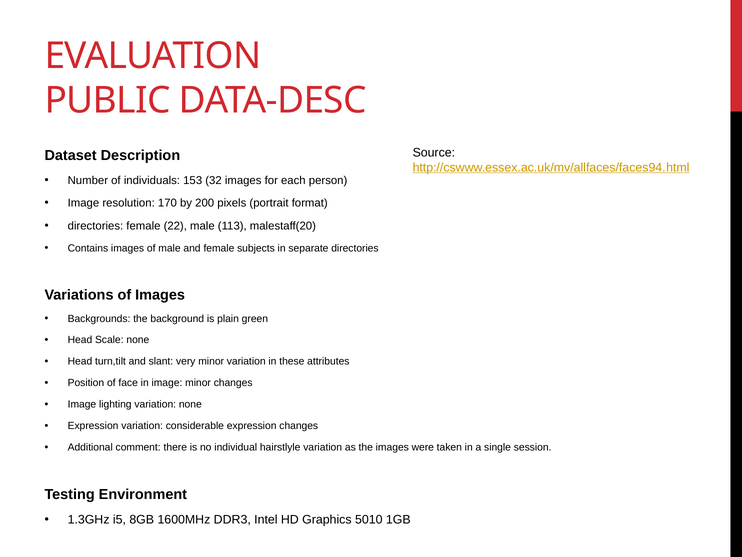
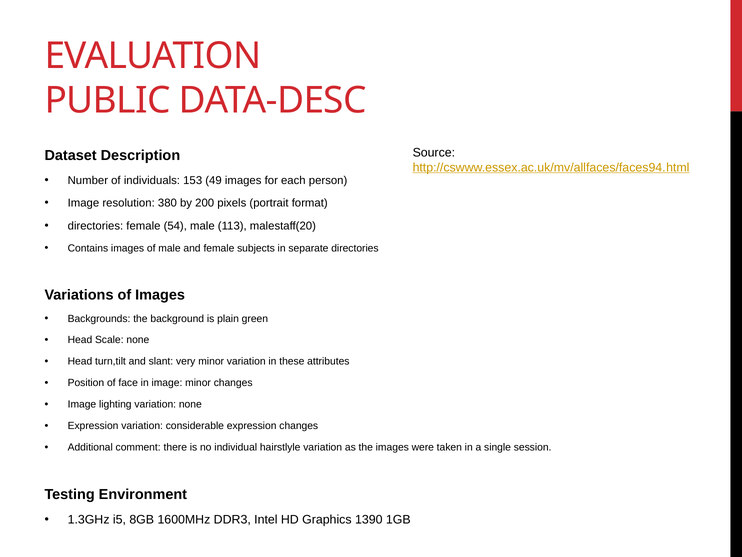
32: 32 -> 49
170: 170 -> 380
22: 22 -> 54
5010: 5010 -> 1390
